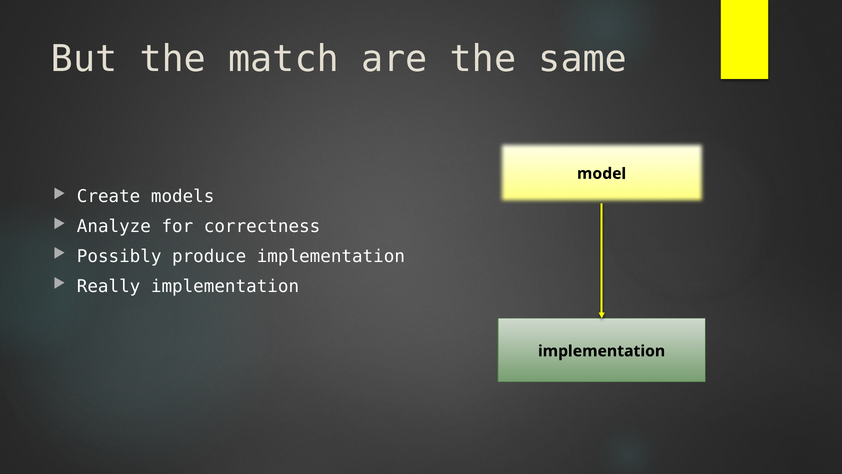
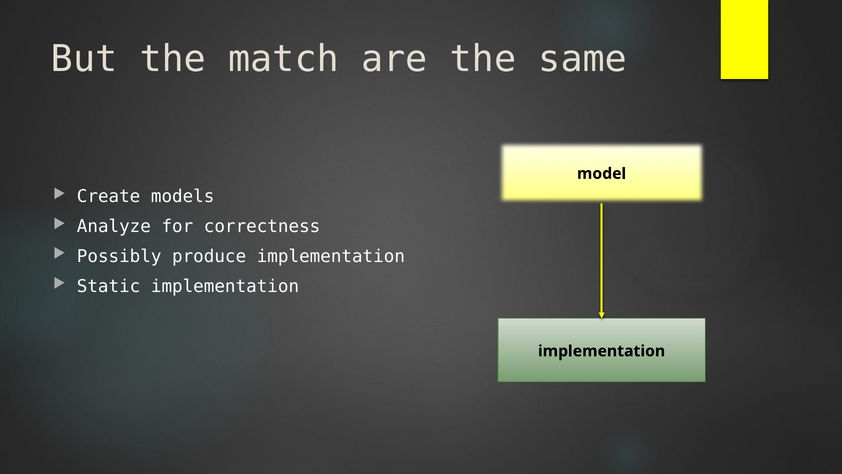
Really: Really -> Static
